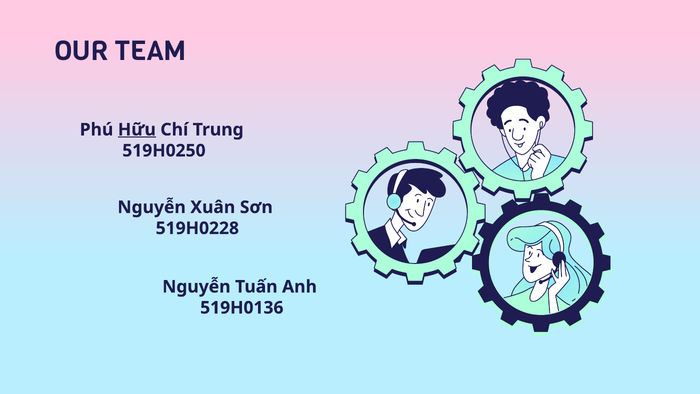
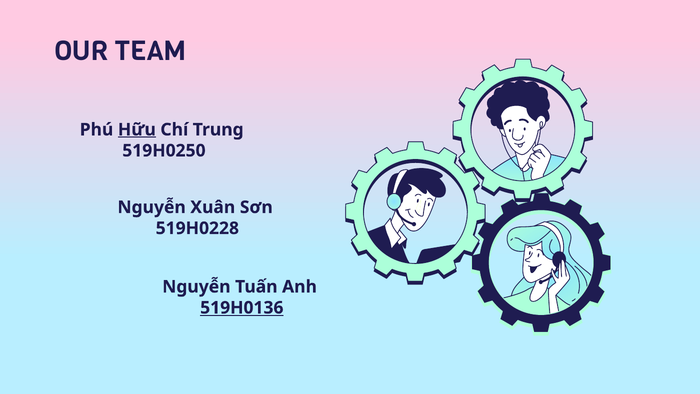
519H0136 underline: none -> present
